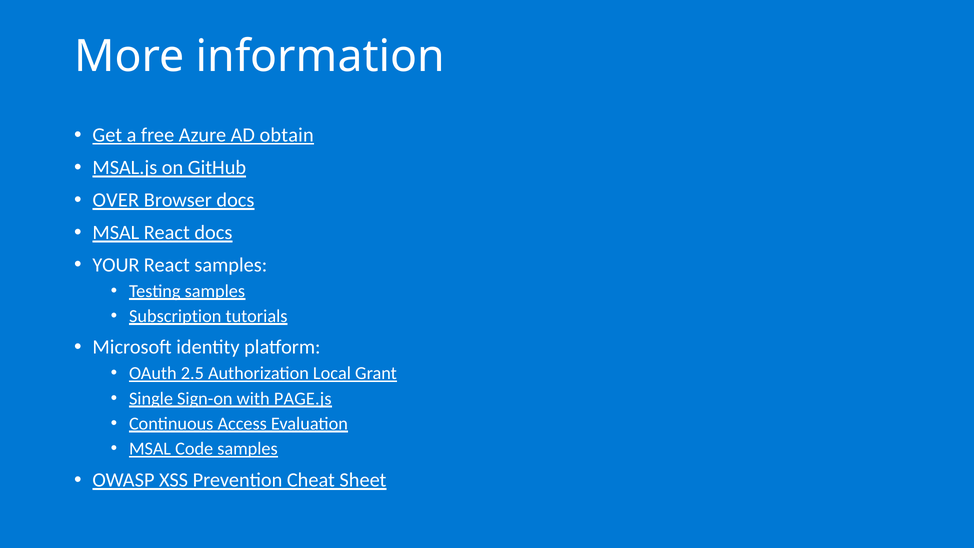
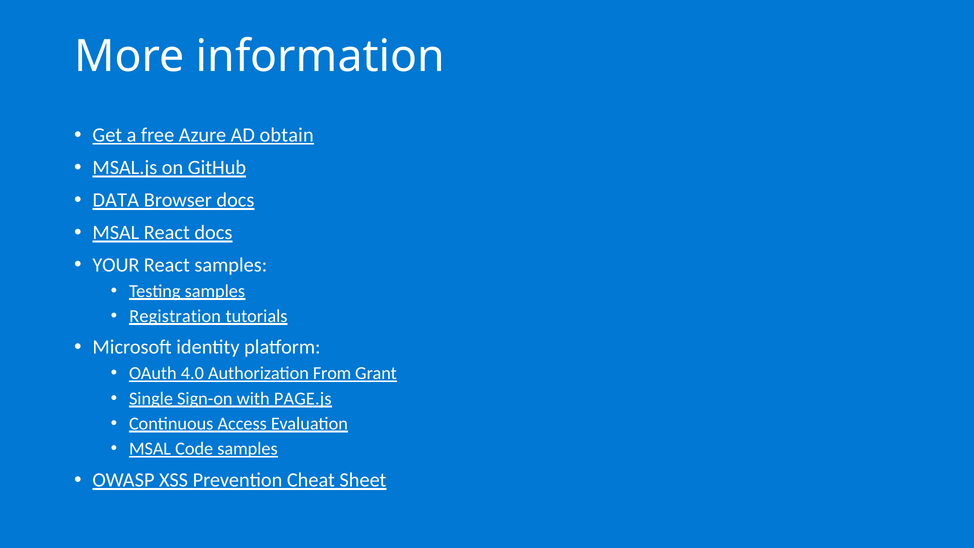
OVER: OVER -> DATA
Subscription: Subscription -> Registration
2.5: 2.5 -> 4.0
Local: Local -> From
